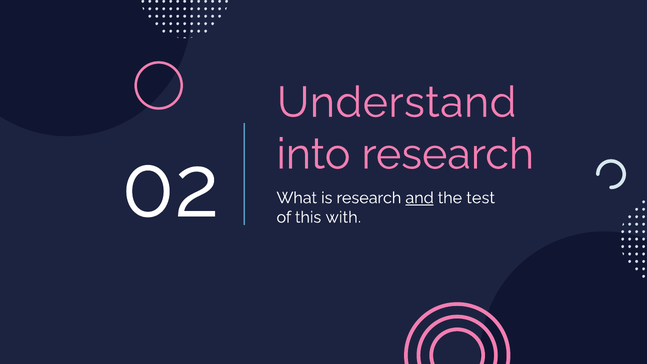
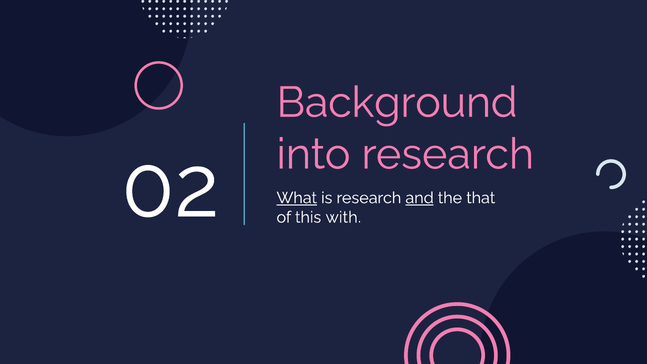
Understand: Understand -> Background
What underline: none -> present
test: test -> that
